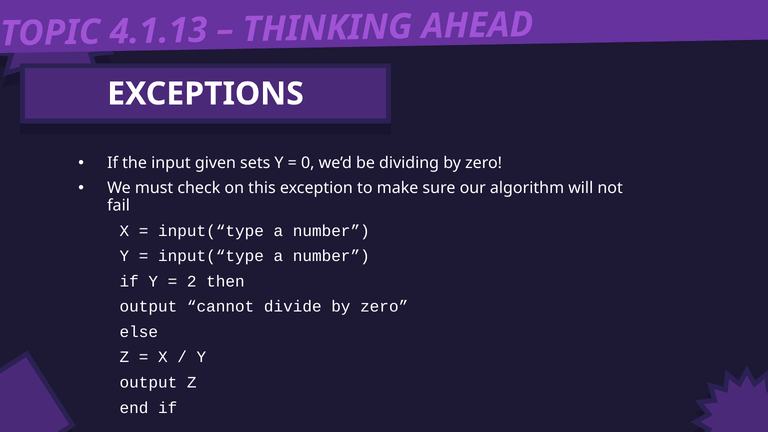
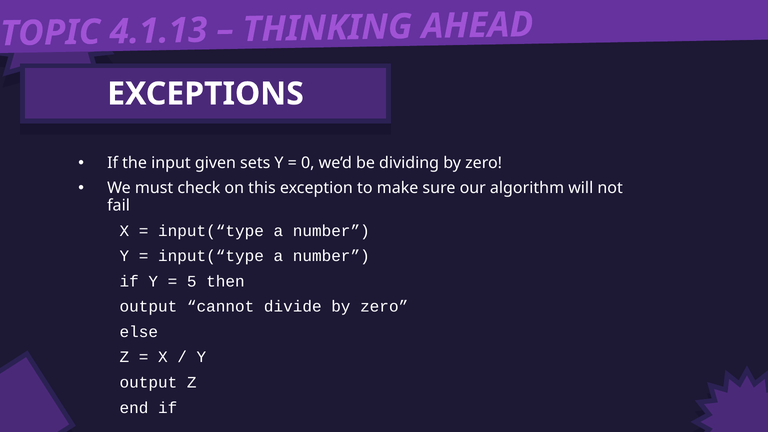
2: 2 -> 5
